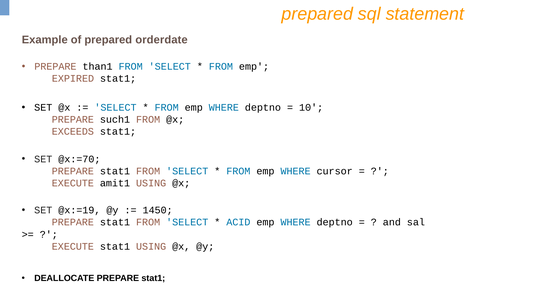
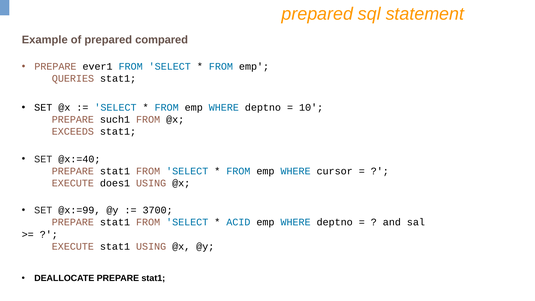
orderdate: orderdate -> compared
than1: than1 -> ever1
EXPIRED: EXPIRED -> QUERIES
@x:=70: @x:=70 -> @x:=40
amit1: amit1 -> does1
@x:=19: @x:=19 -> @x:=99
1450: 1450 -> 3700
